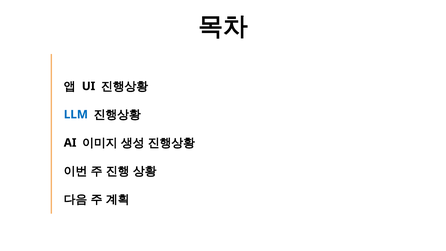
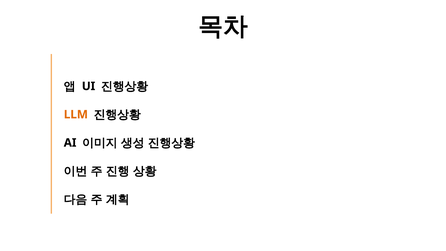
LLM colour: blue -> orange
